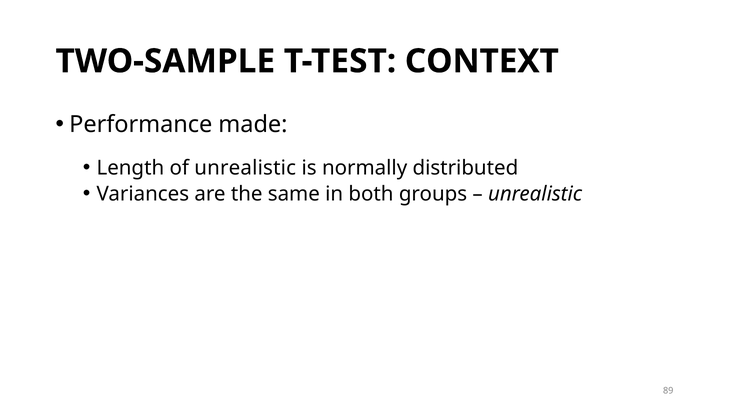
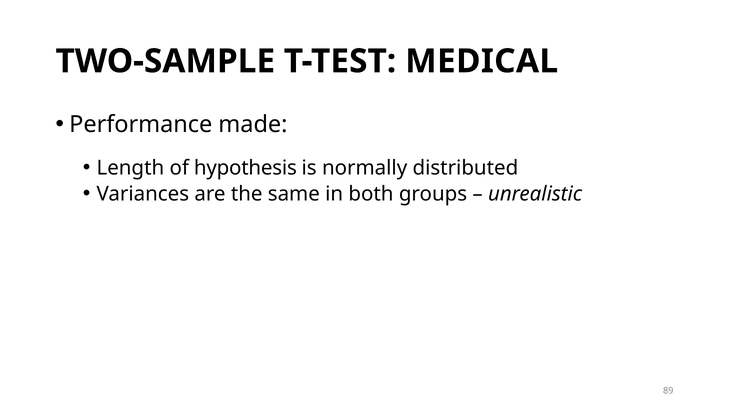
CONTEXT: CONTEXT -> MEDICAL
of unrealistic: unrealistic -> hypothesis
